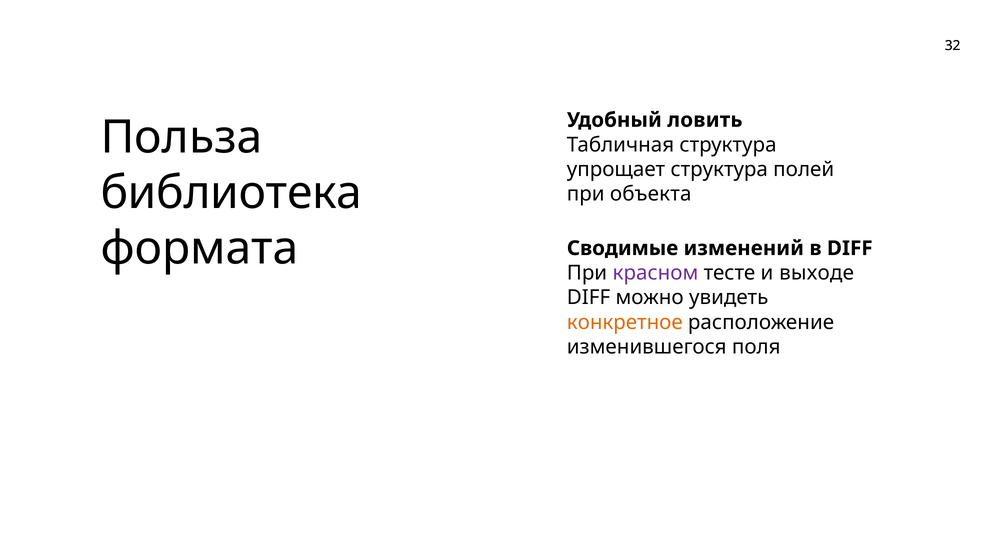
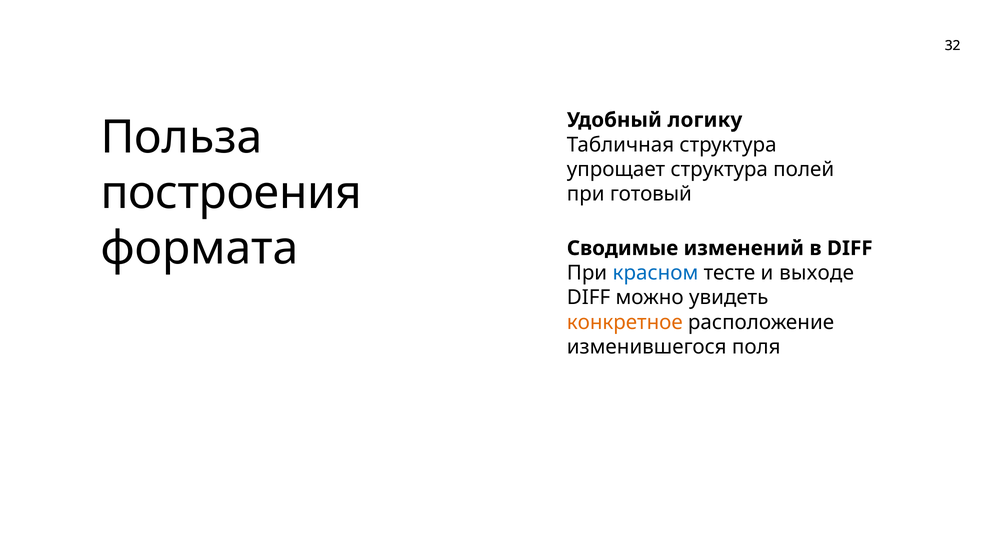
ловить: ловить -> логику
библиотека: библиотека -> построения
объекта: объекта -> готовый
красном colour: purple -> blue
